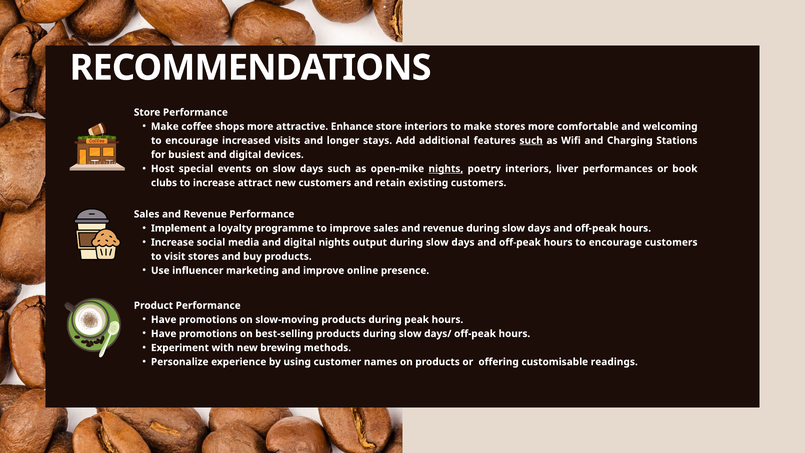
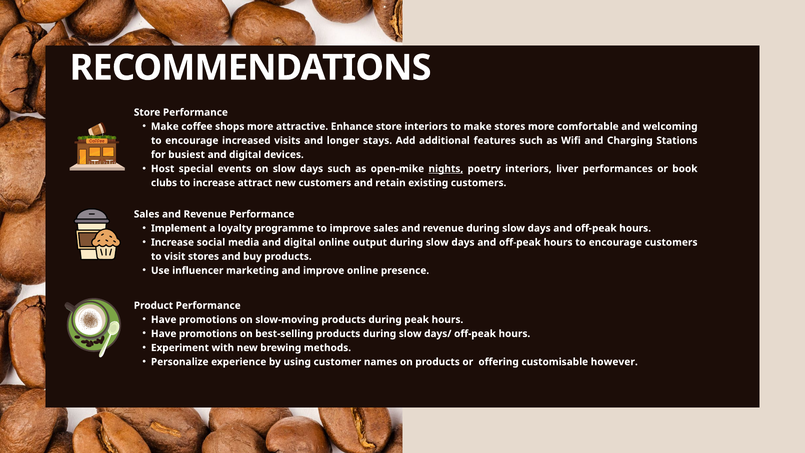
such at (531, 140) underline: present -> none
digital nights: nights -> online
readings: readings -> however
